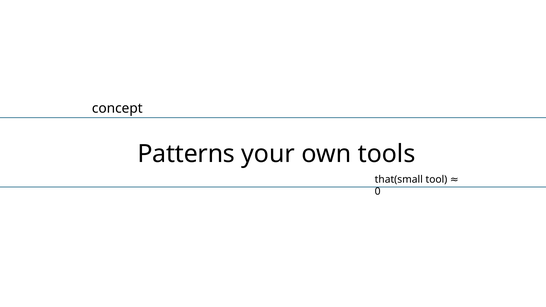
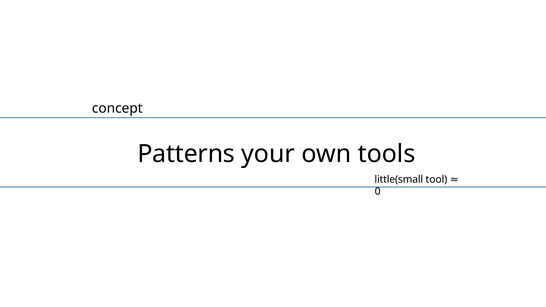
that(small: that(small -> little(small
